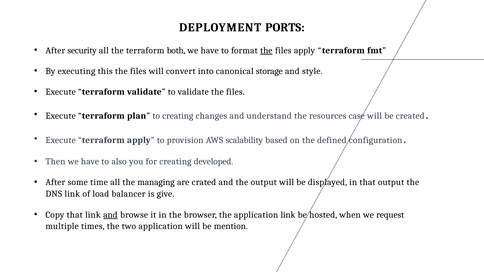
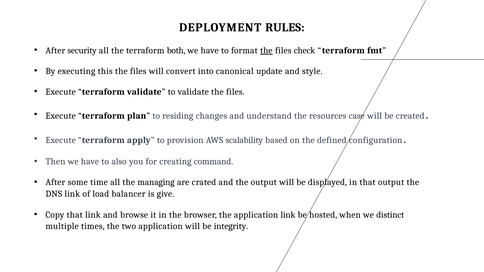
PORTS: PORTS -> RULES
files apply: apply -> check
storage: storage -> update
to creating: creating -> residing
developed: developed -> command
and at (110, 215) underline: present -> none
request: request -> distinct
mention: mention -> integrity
